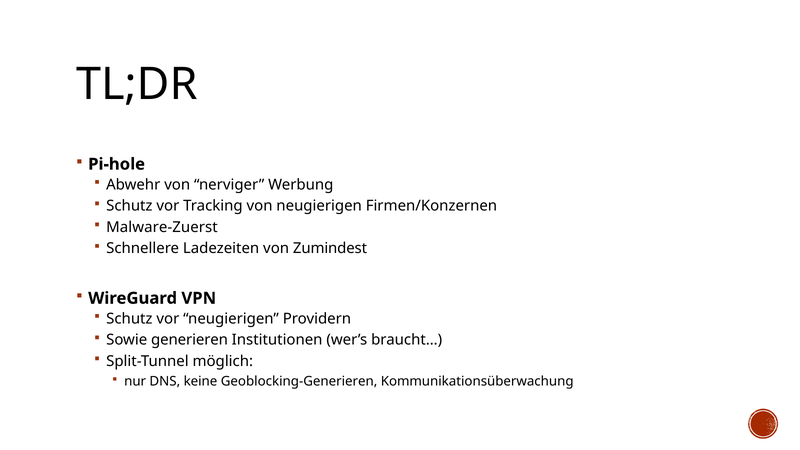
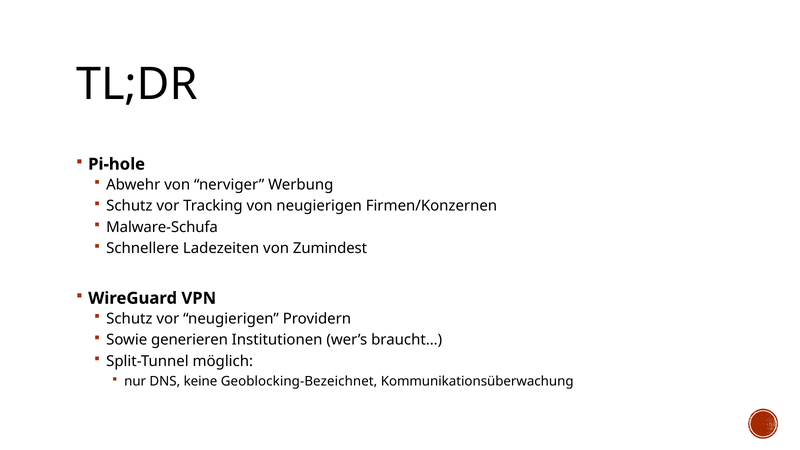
Malware-Zuerst: Malware-Zuerst -> Malware-Schufa
Geoblocking-Generieren: Geoblocking-Generieren -> Geoblocking-Bezeichnet
